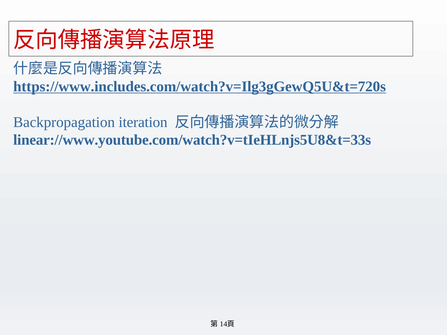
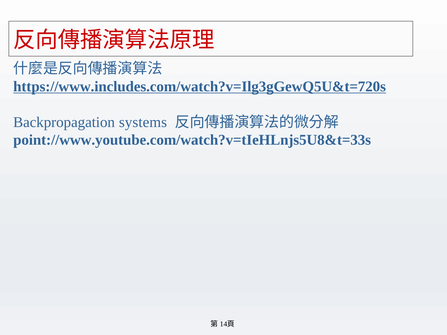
iteration: iteration -> systems
linear://www.youtube.com/watch?v=tIeHLnjs5U8&t=33s: linear://www.youtube.com/watch?v=tIeHLnjs5U8&t=33s -> point://www.youtube.com/watch?v=tIeHLnjs5U8&t=33s
